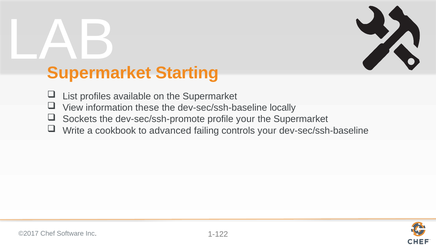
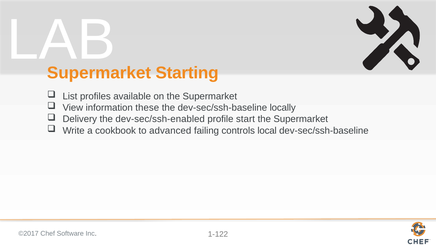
Sockets: Sockets -> Delivery
dev-sec/ssh-promote: dev-sec/ssh-promote -> dev-sec/ssh-enabled
profile your: your -> start
controls your: your -> local
